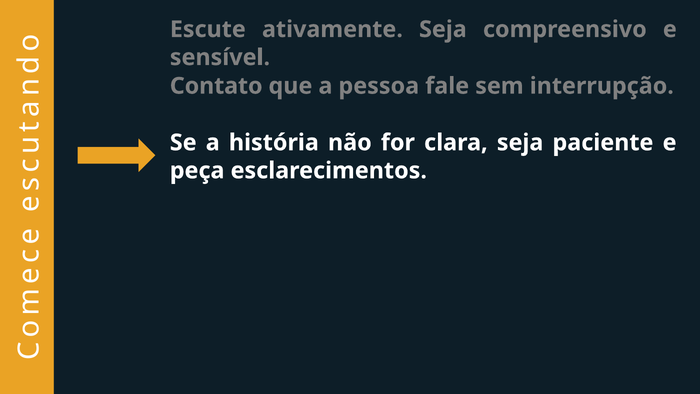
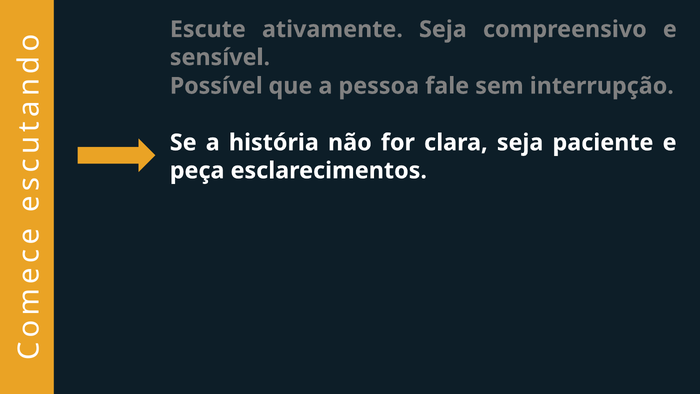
Contato: Contato -> Possível
